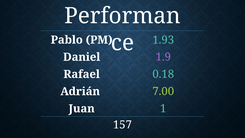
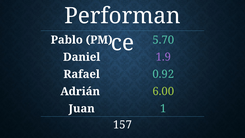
1.93: 1.93 -> 5.70
0.18: 0.18 -> 0.92
7.00: 7.00 -> 6.00
